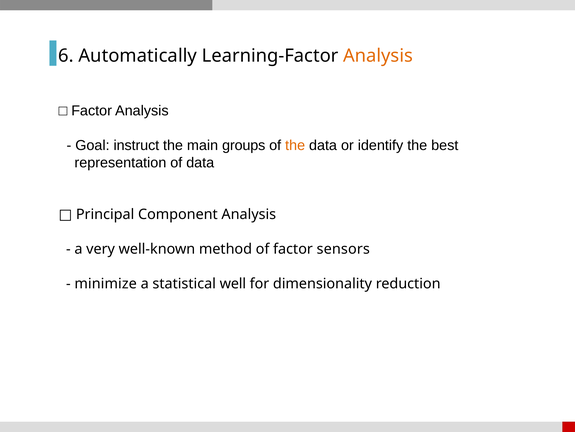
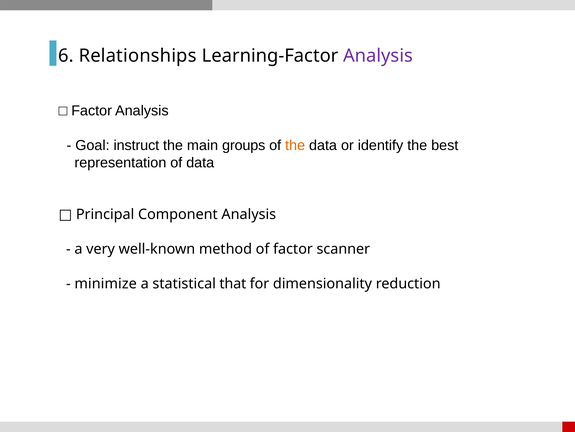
Automatically: Automatically -> Relationships
Analysis at (378, 56) colour: orange -> purple
sensors: sensors -> scanner
well: well -> that
